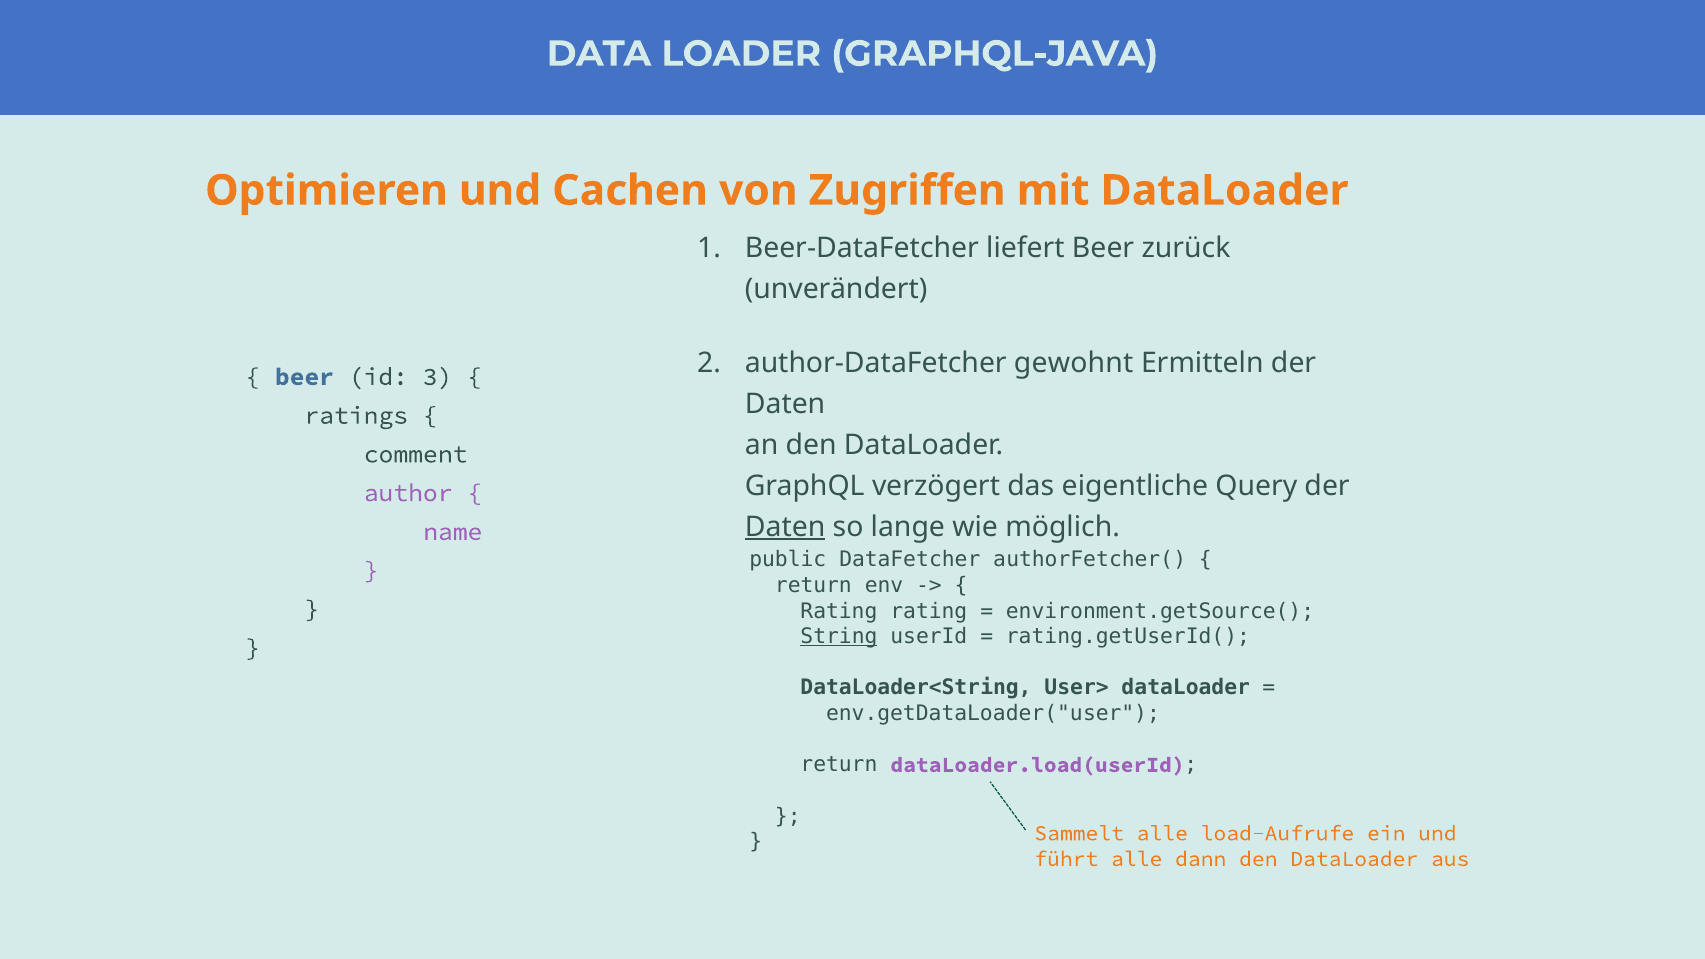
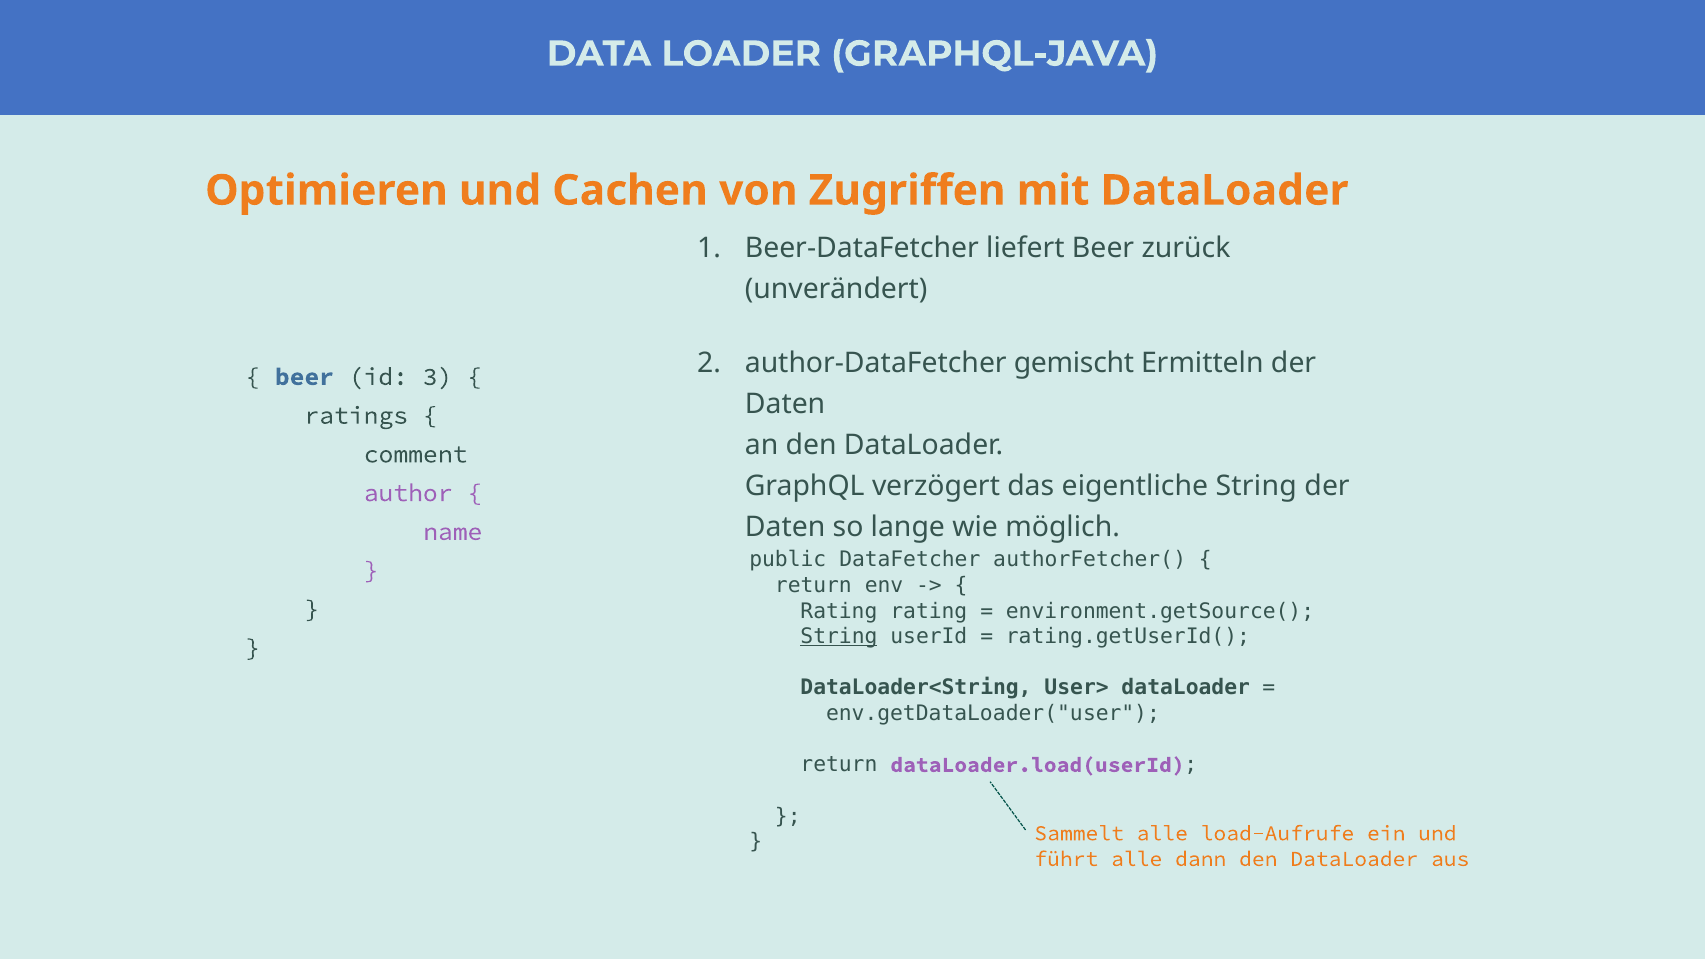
gewohnt: gewohnt -> gemischt
eigentliche Query: Query -> String
Daten at (785, 527) underline: present -> none
